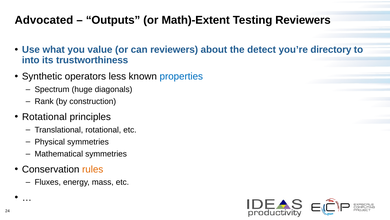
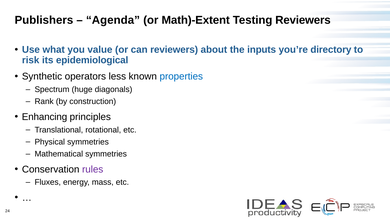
Advocated: Advocated -> Publishers
Outputs: Outputs -> Agenda
detect: detect -> inputs
into: into -> risk
trustworthiness: trustworthiness -> epidemiological
Rotational at (44, 117): Rotational -> Enhancing
rules colour: orange -> purple
